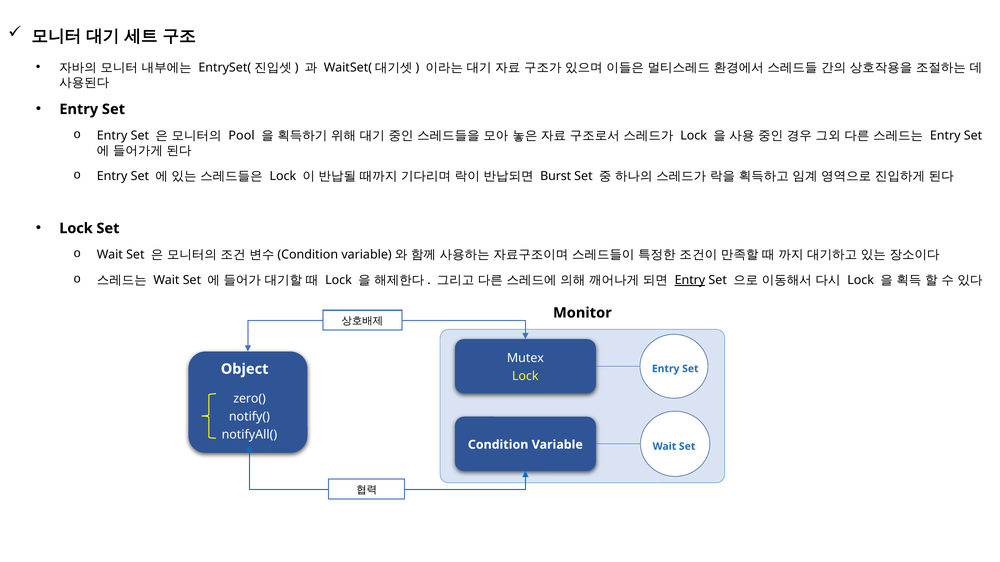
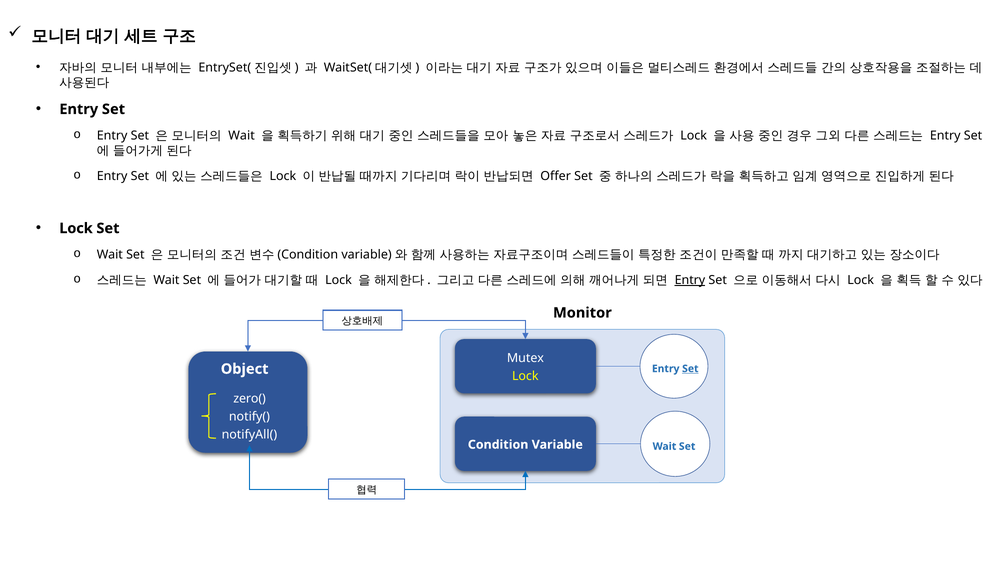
Pool at (242, 136): Pool -> Wait
Burst: Burst -> Offer
Set at (690, 369) underline: none -> present
